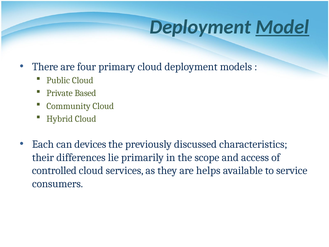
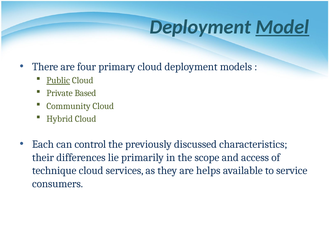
Public underline: none -> present
devices: devices -> control
controlled: controlled -> technique
